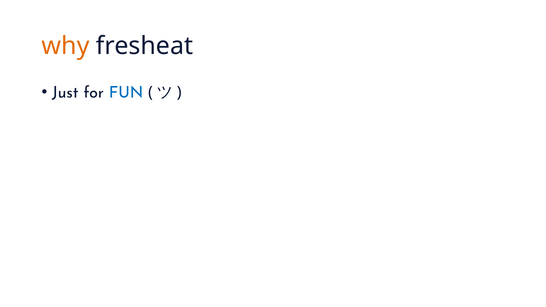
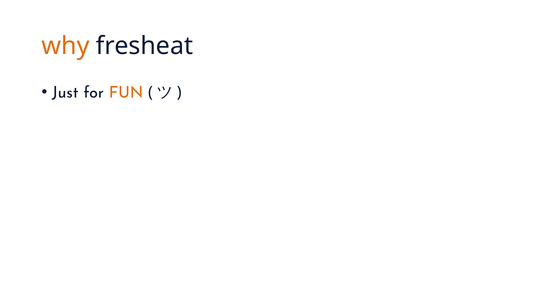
FUN colour: blue -> orange
